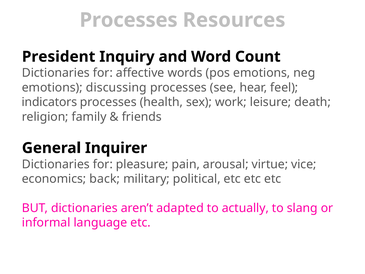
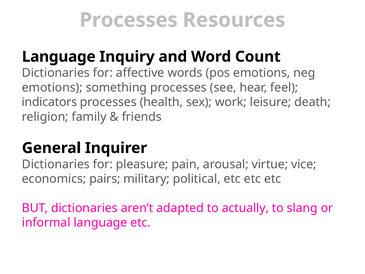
President at (59, 57): President -> Language
discussing: discussing -> something
back: back -> pairs
